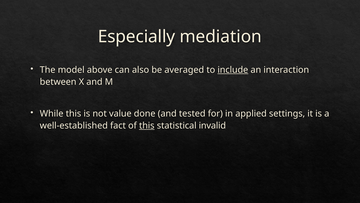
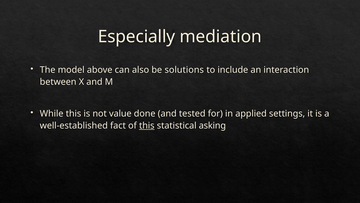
averaged: averaged -> solutions
include underline: present -> none
invalid: invalid -> asking
